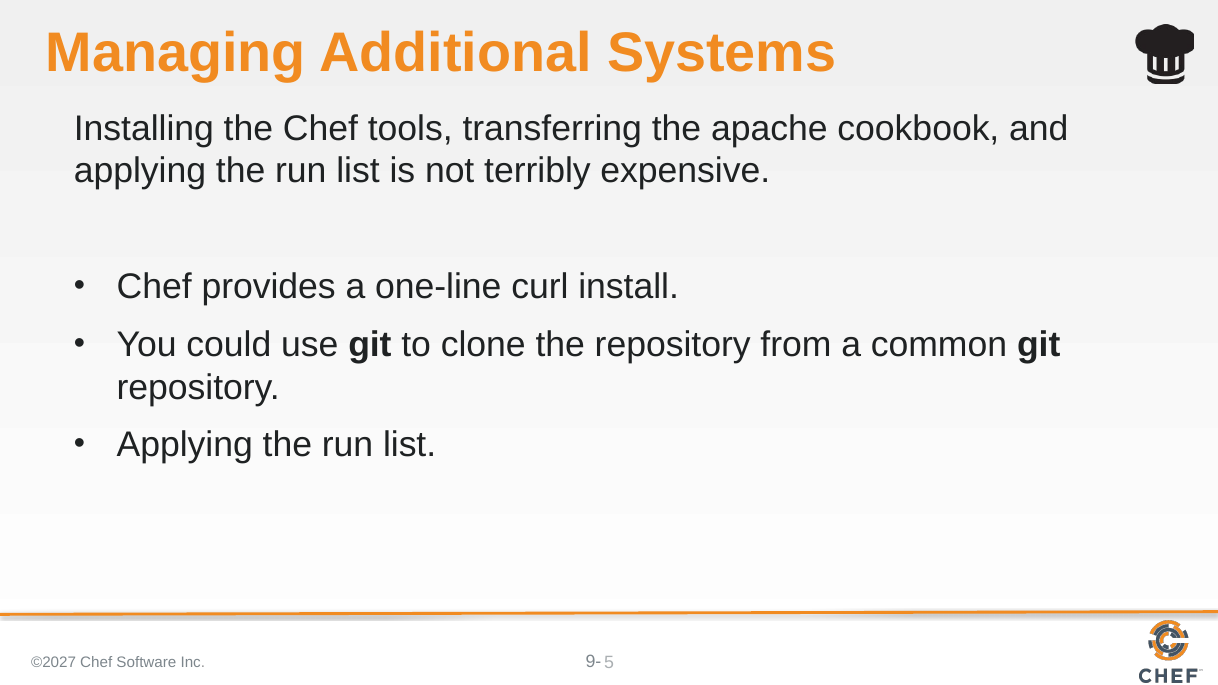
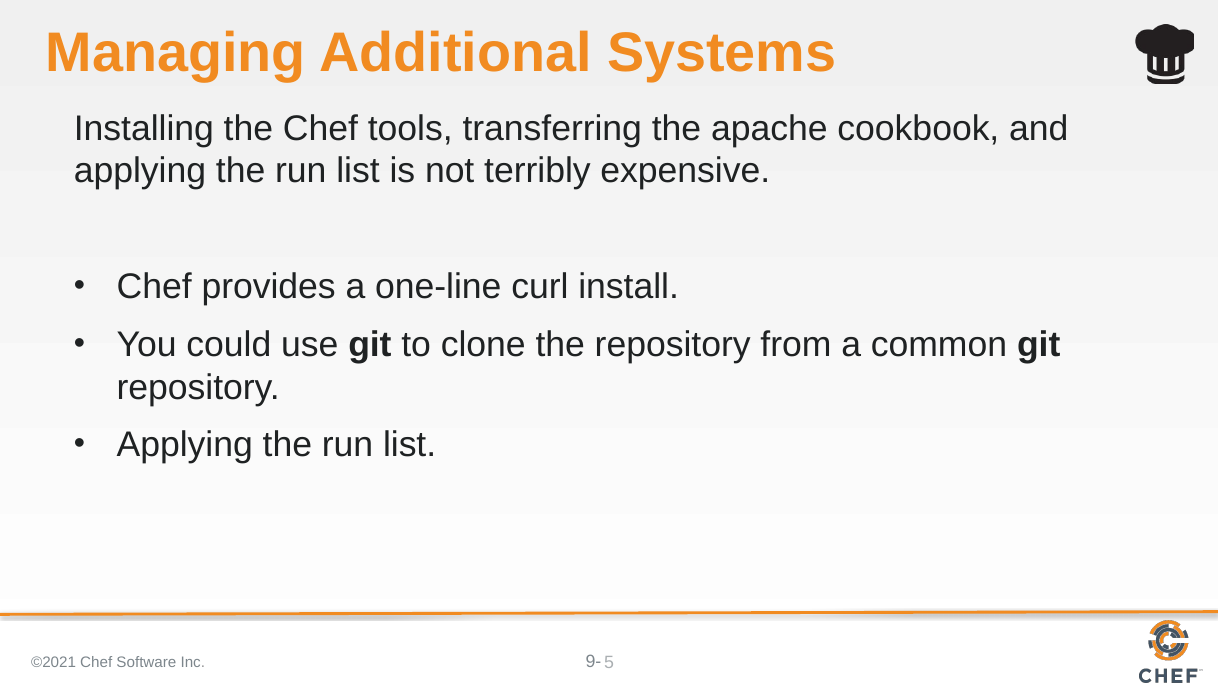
©2027: ©2027 -> ©2021
